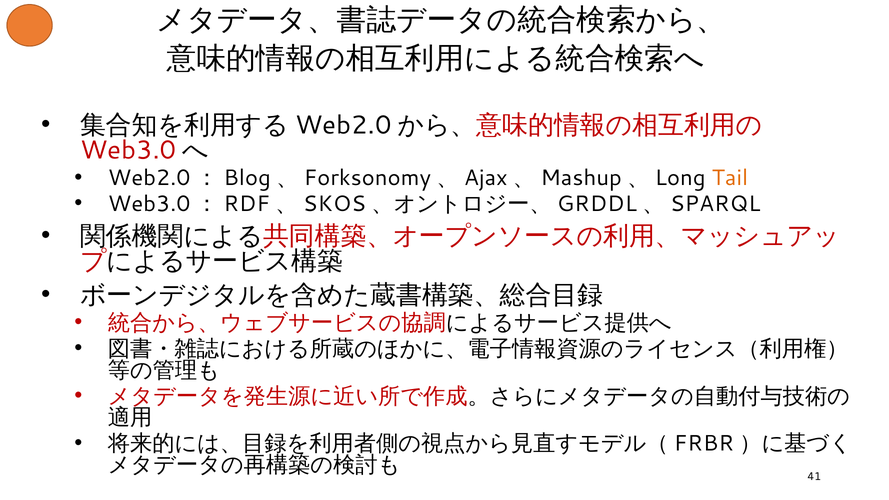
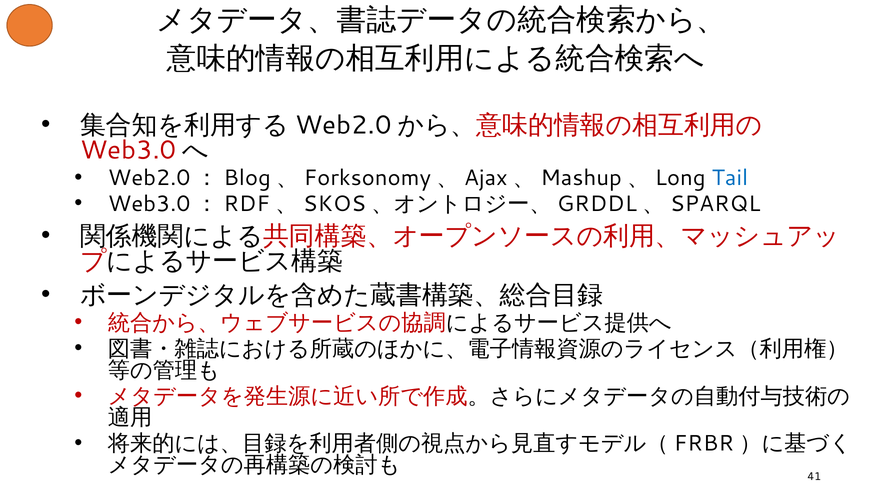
Tail colour: orange -> blue
